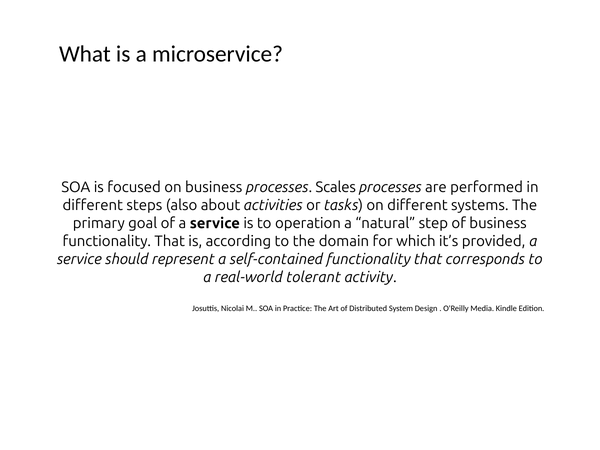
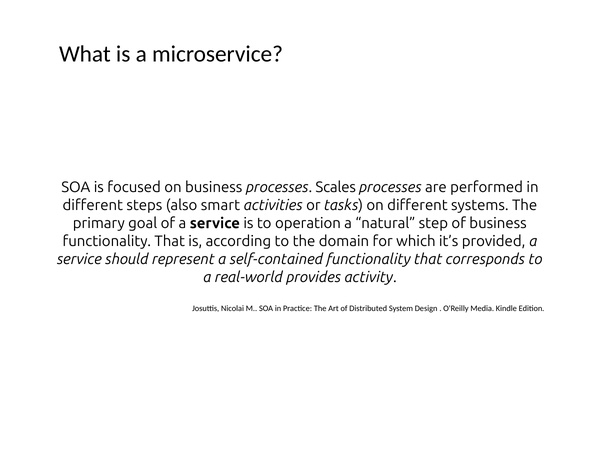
about: about -> smart
tolerant: tolerant -> provides
